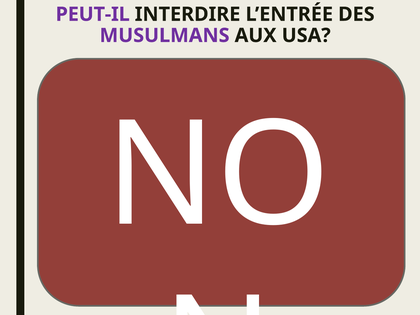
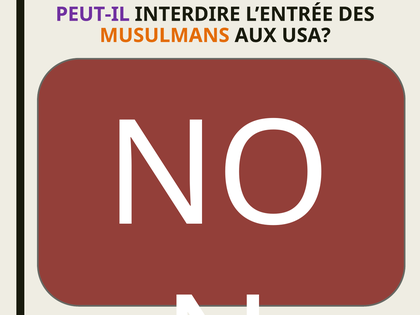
MUSULMANS colour: purple -> orange
